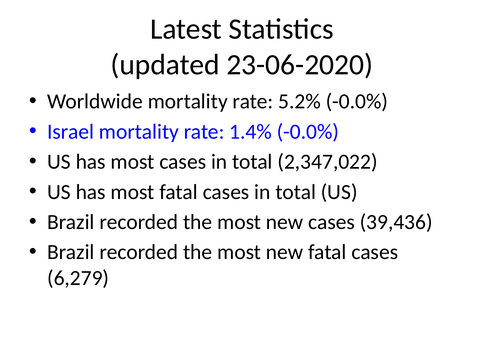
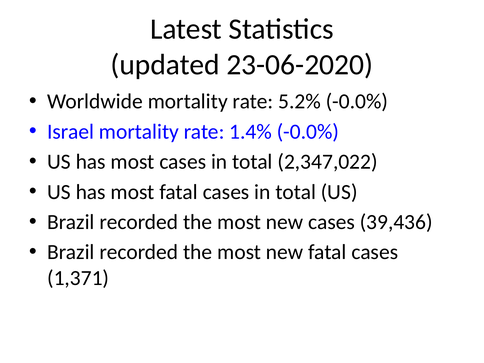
6,279: 6,279 -> 1,371
